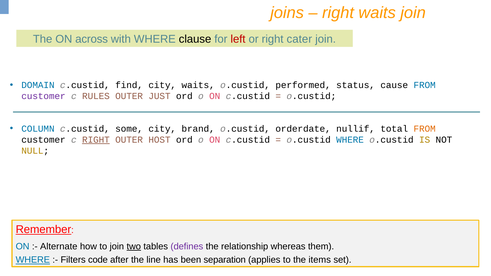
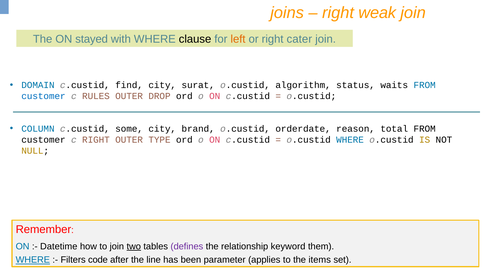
right waits: waits -> weak
across: across -> stayed
left colour: red -> orange
city waits: waits -> surat
performed: performed -> algorithm
cause: cause -> waits
customer at (43, 96) colour: purple -> blue
JUST: JUST -> DROP
nullif: nullif -> reason
FROM at (425, 129) colour: orange -> black
RIGHT at (96, 140) underline: present -> none
HOST: HOST -> TYPE
Remember underline: present -> none
Alternate: Alternate -> Datetime
whereas: whereas -> keyword
separation: separation -> parameter
